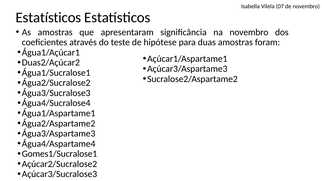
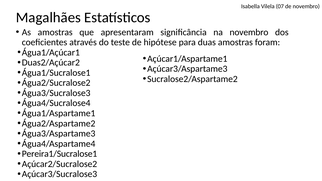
Estatísticos at (48, 17): Estatísticos -> Magalhães
Gomes1/Sucralose1: Gomes1/Sucralose1 -> Pereira1/Sucralose1
